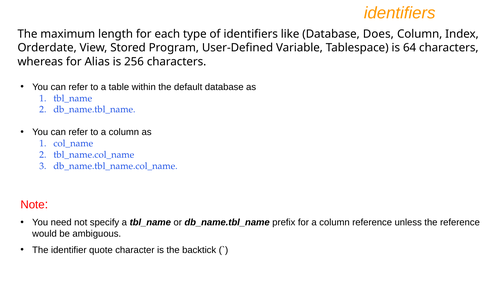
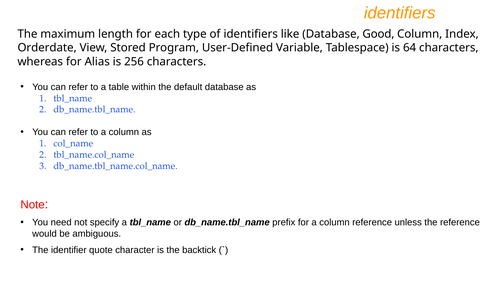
Does: Does -> Good
